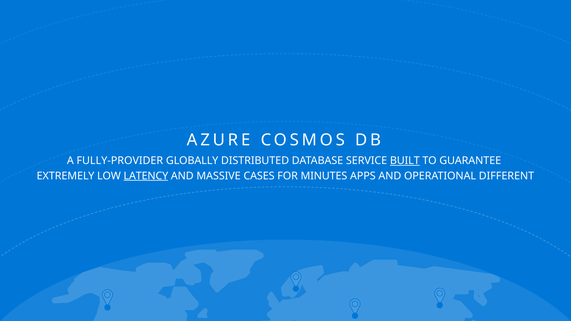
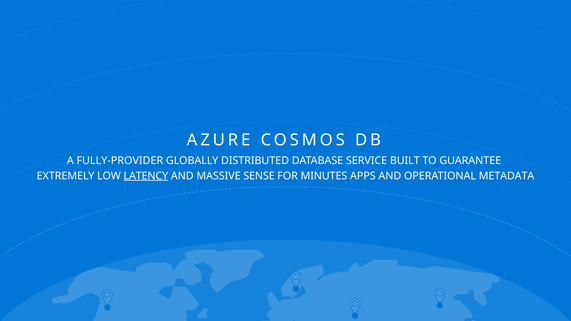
BUILT underline: present -> none
CASES: CASES -> SENSE
DIFFERENT: DIFFERENT -> METADATA
